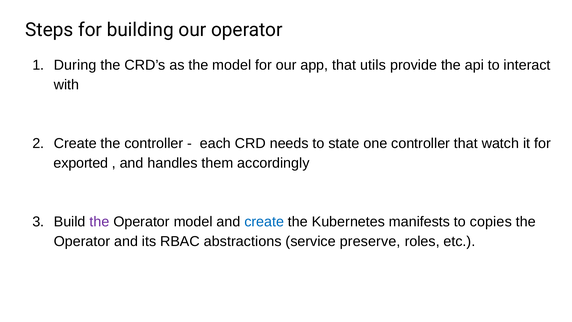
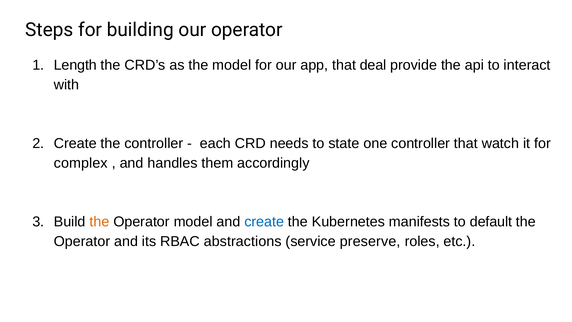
During: During -> Length
utils: utils -> deal
exported: exported -> complex
the at (99, 221) colour: purple -> orange
copies: copies -> default
